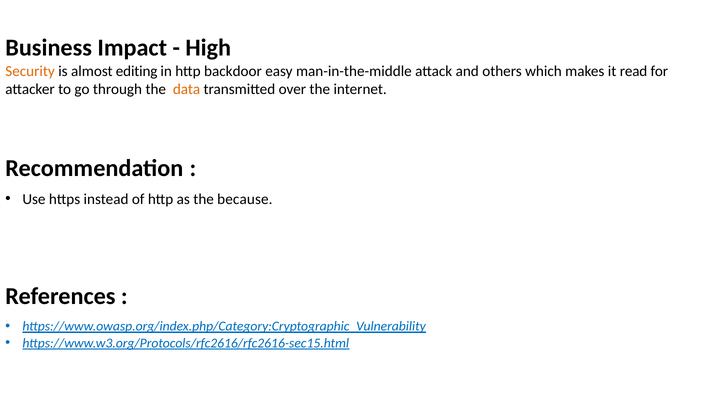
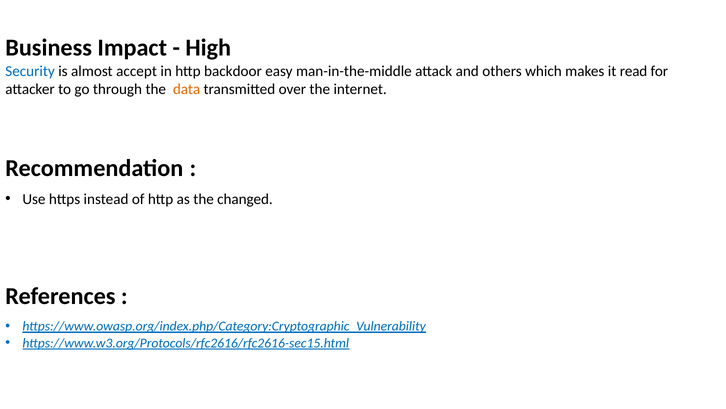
Security colour: orange -> blue
editing: editing -> accept
because: because -> changed
